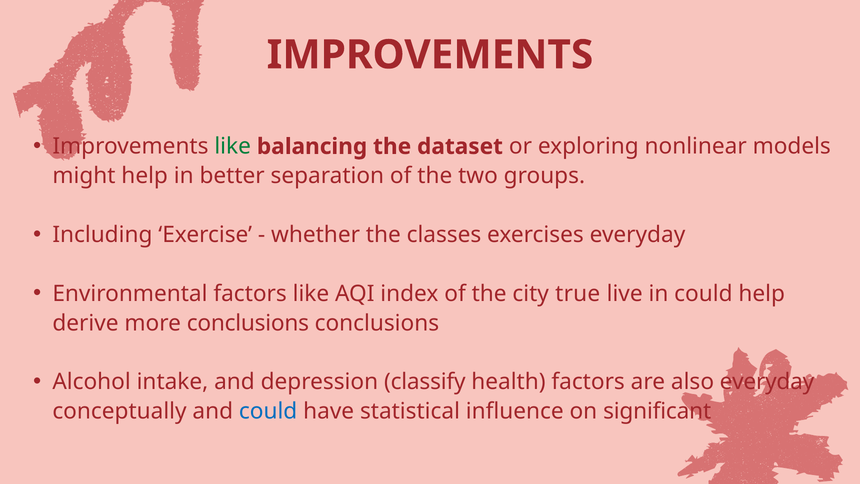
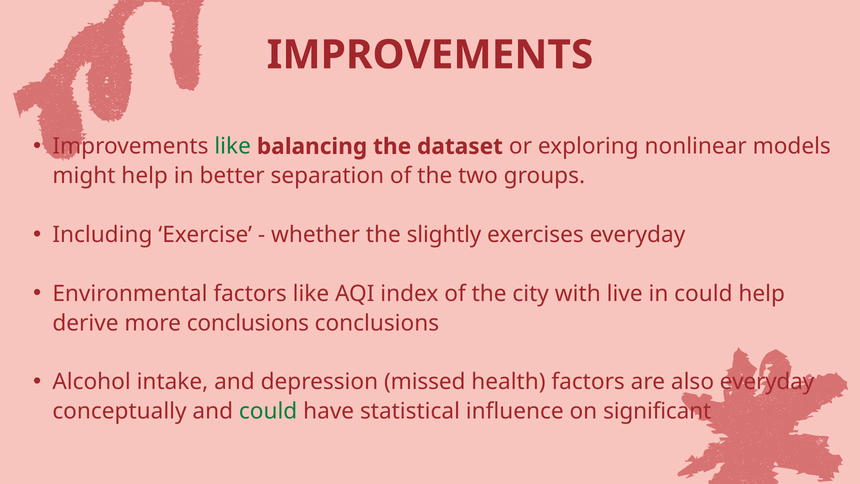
classes: classes -> slightly
true: true -> with
classify: classify -> missed
could at (268, 411) colour: blue -> green
